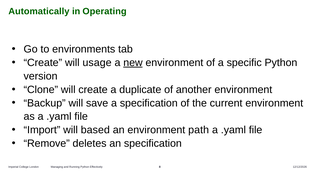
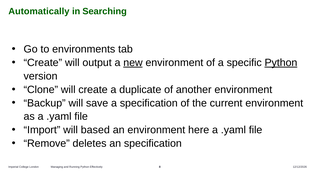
Operating: Operating -> Searching
usage: usage -> output
Python at (281, 63) underline: none -> present
path: path -> here
